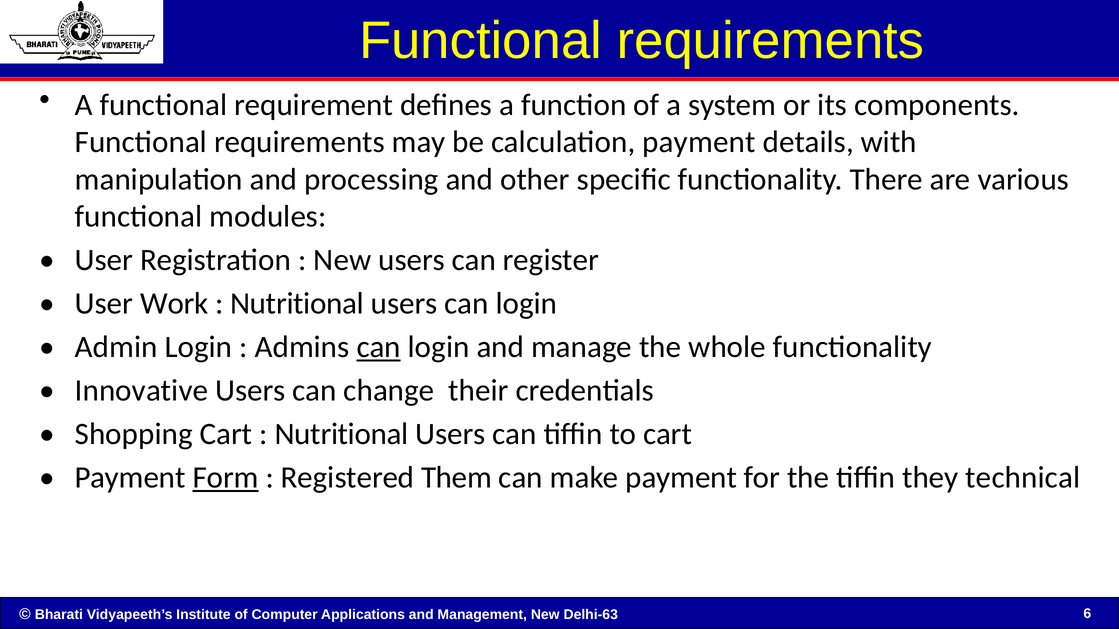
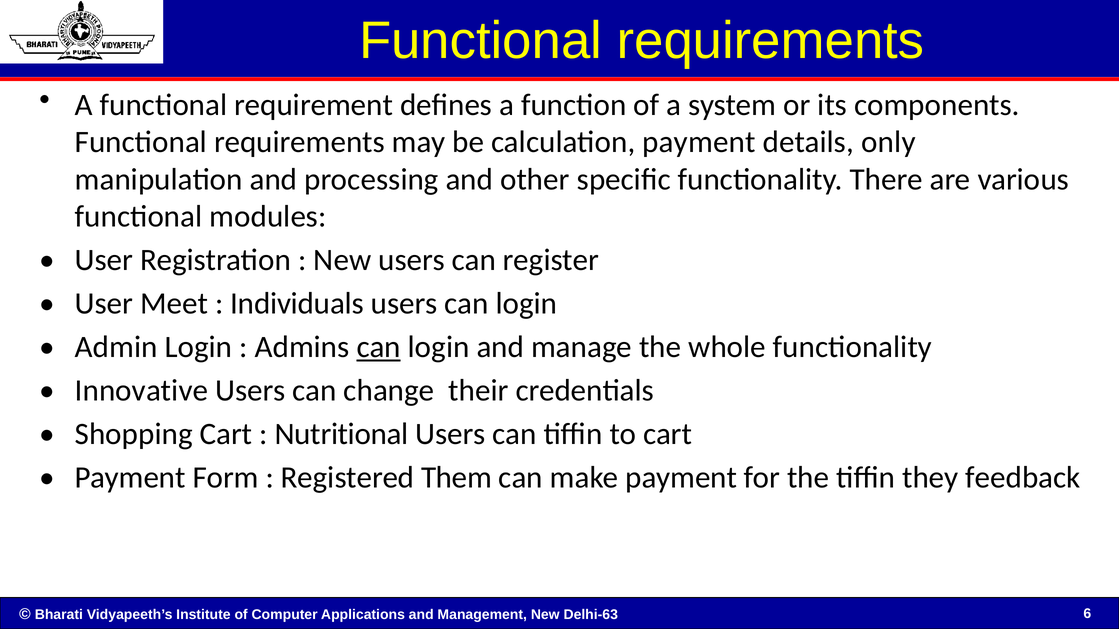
with: with -> only
Work: Work -> Meet
Nutritional at (297, 304): Nutritional -> Individuals
Form underline: present -> none
technical: technical -> feedback
